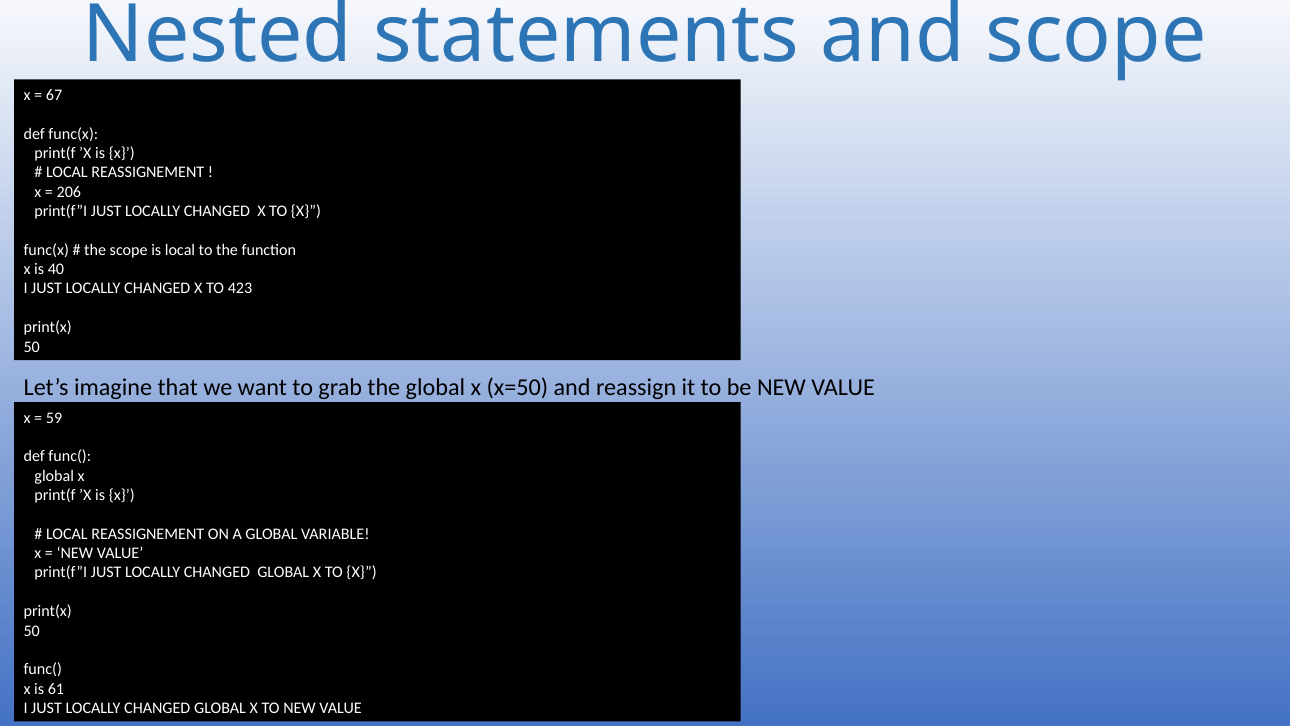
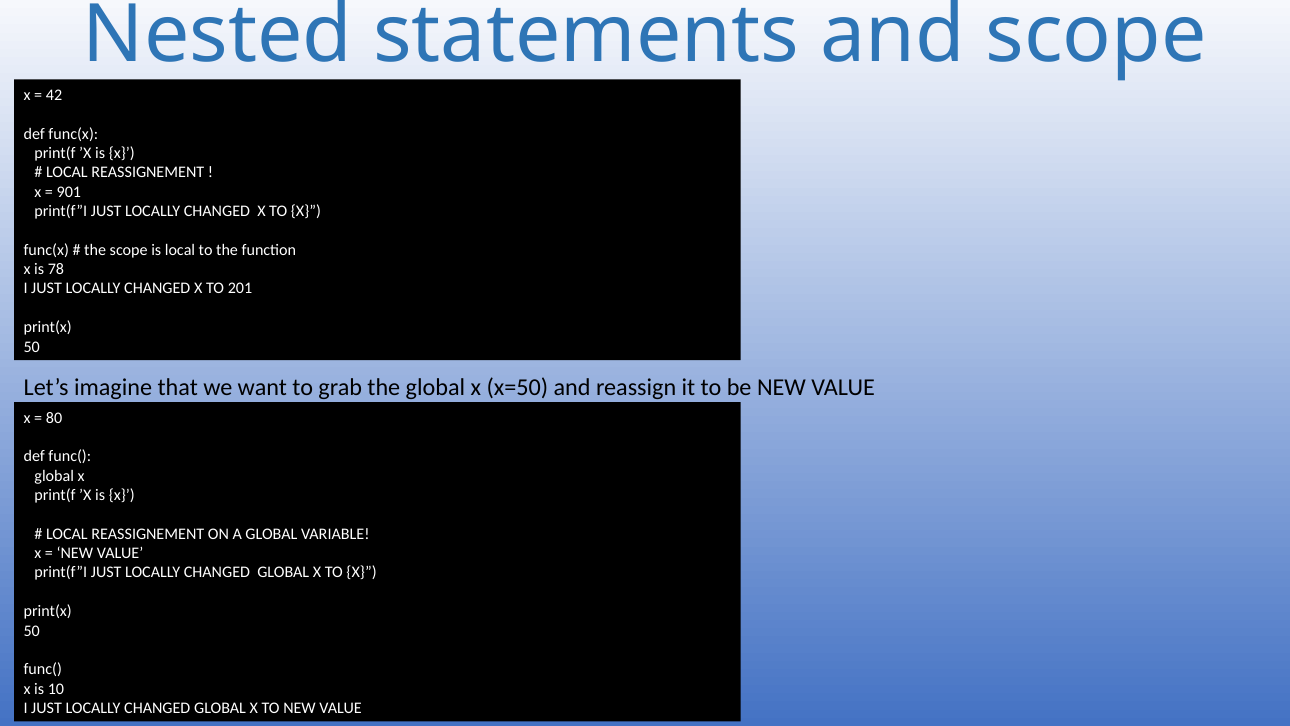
67: 67 -> 42
206: 206 -> 901
40: 40 -> 78
423: 423 -> 201
59: 59 -> 80
61: 61 -> 10
